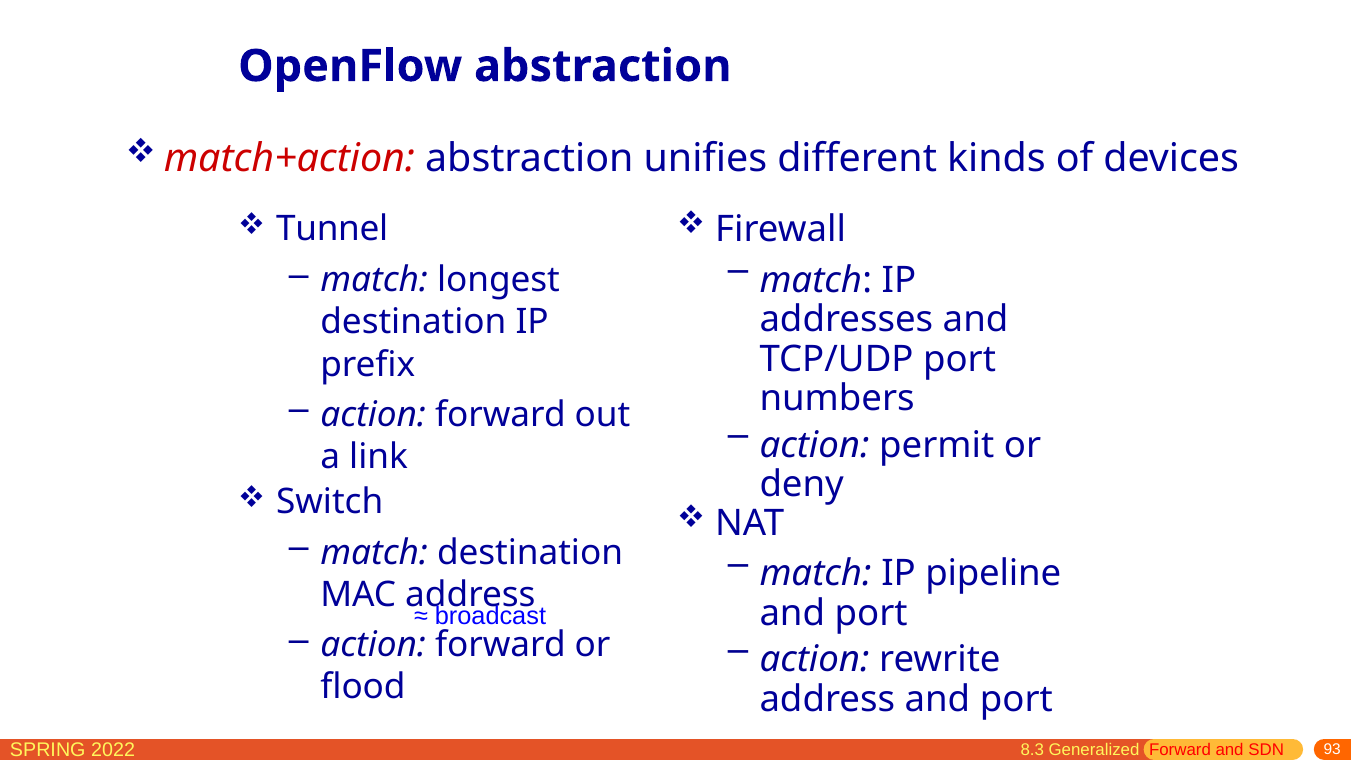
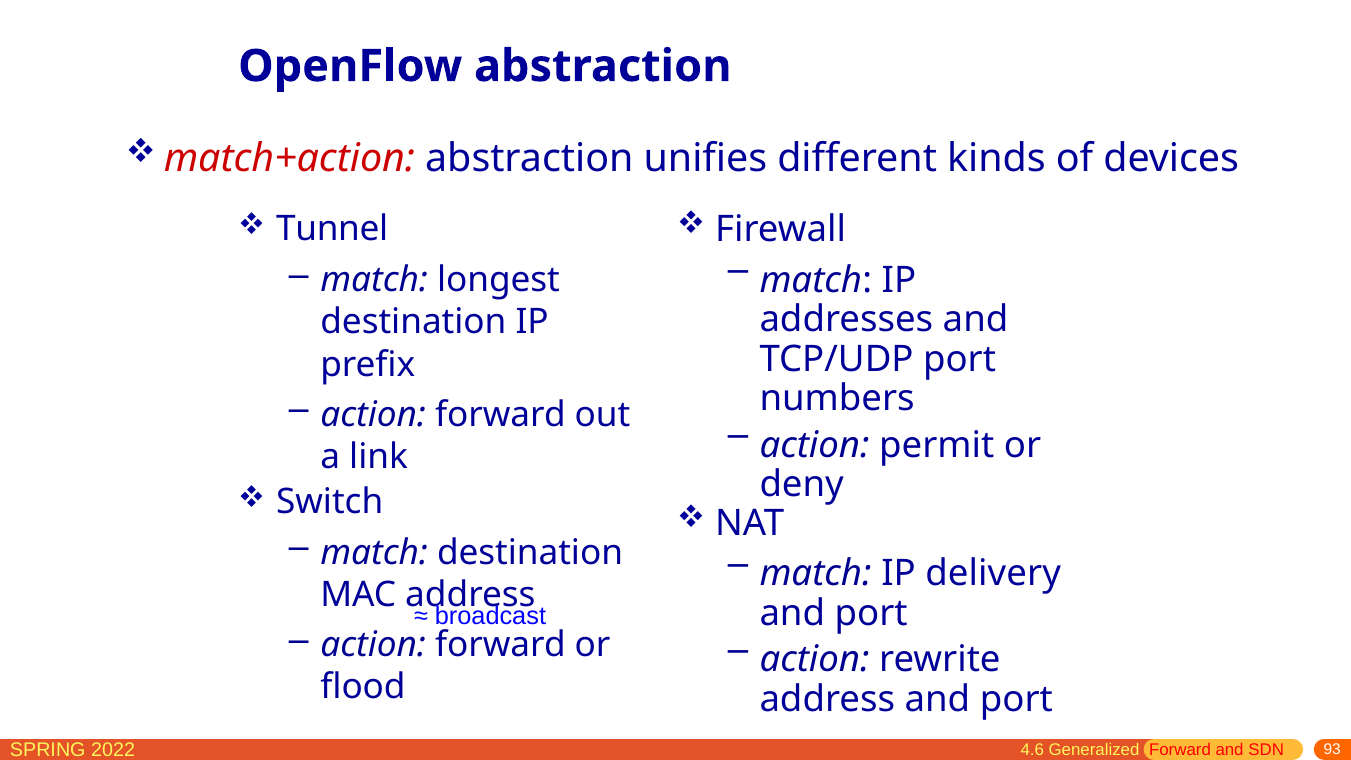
pipeline: pipeline -> delivery
8.3: 8.3 -> 4.6
